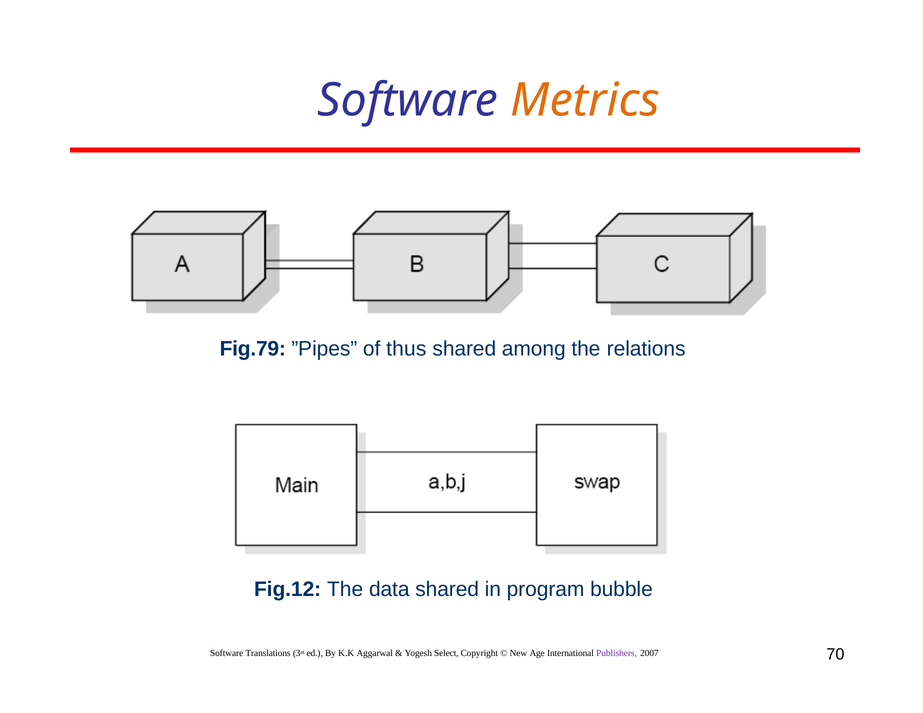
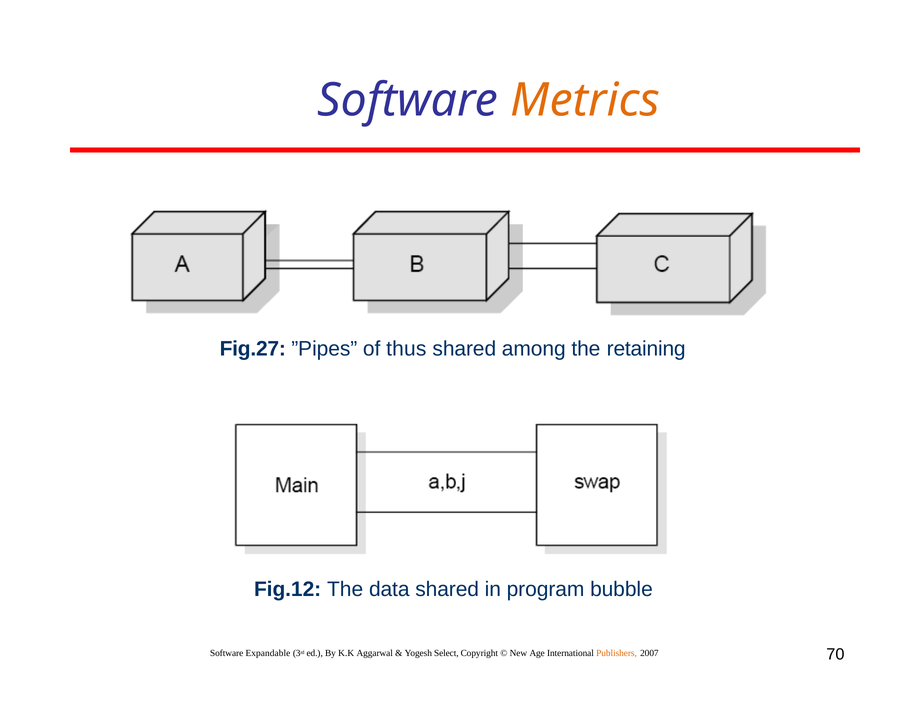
Fig.79: Fig.79 -> Fig.27
relations: relations -> retaining
Translations: Translations -> Expandable
Publishers colour: purple -> orange
